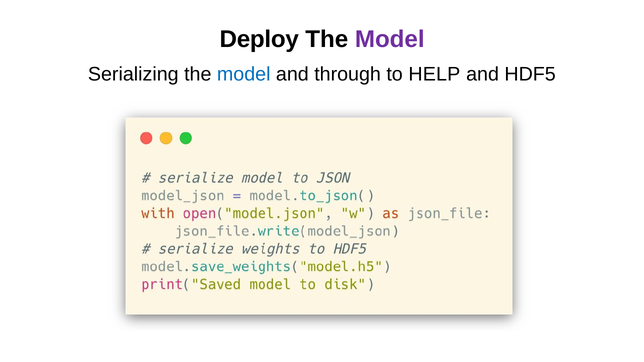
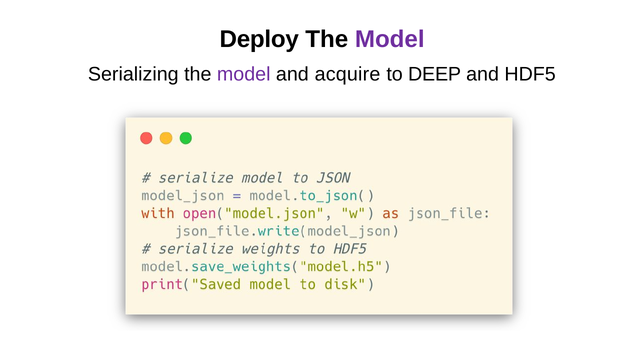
model at (244, 74) colour: blue -> purple
through: through -> acquire
HELP: HELP -> DEEP
